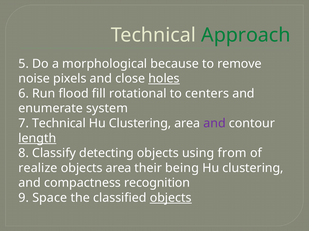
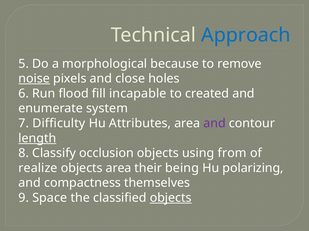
Approach colour: green -> blue
noise underline: none -> present
holes underline: present -> none
rotational: rotational -> incapable
centers: centers -> created
7 Technical: Technical -> Difficulty
Clustering at (140, 124): Clustering -> Attributes
detecting: detecting -> occlusion
clustering at (253, 169): clustering -> polarizing
recognition: recognition -> themselves
